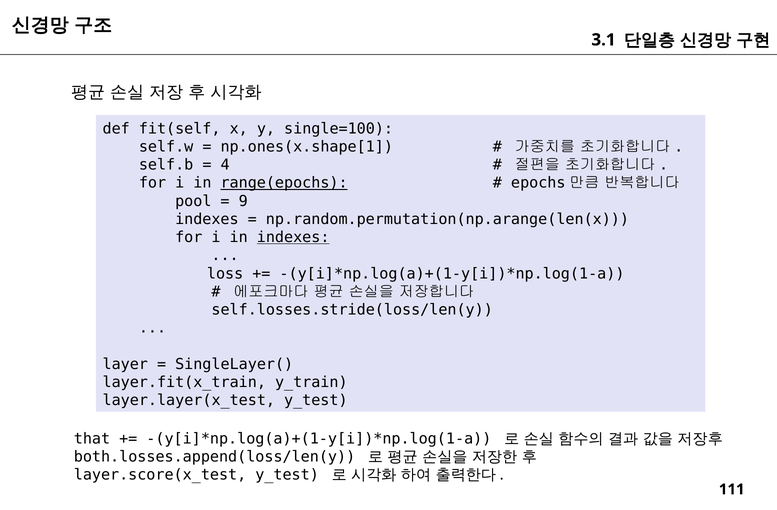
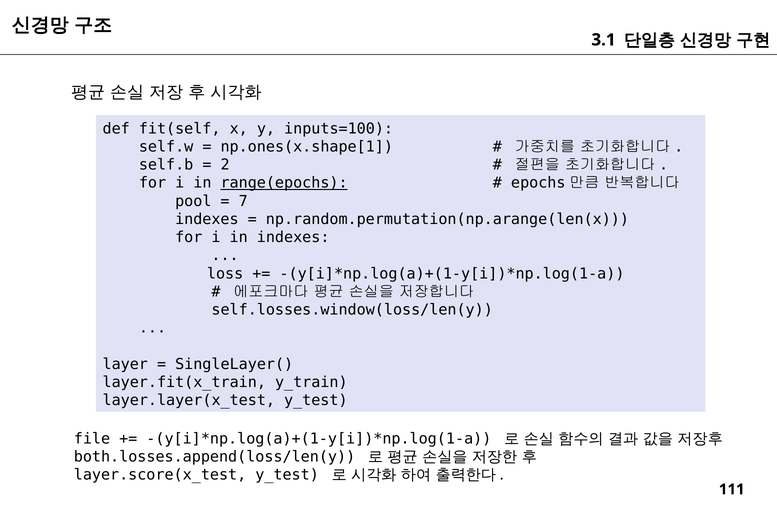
single=100: single=100 -> inputs=100
4: 4 -> 2
9: 9 -> 7
indexes at (293, 237) underline: present -> none
self.losses.stride(loss/len(y: self.losses.stride(loss/len(y -> self.losses.window(loss/len(y
that: that -> file
